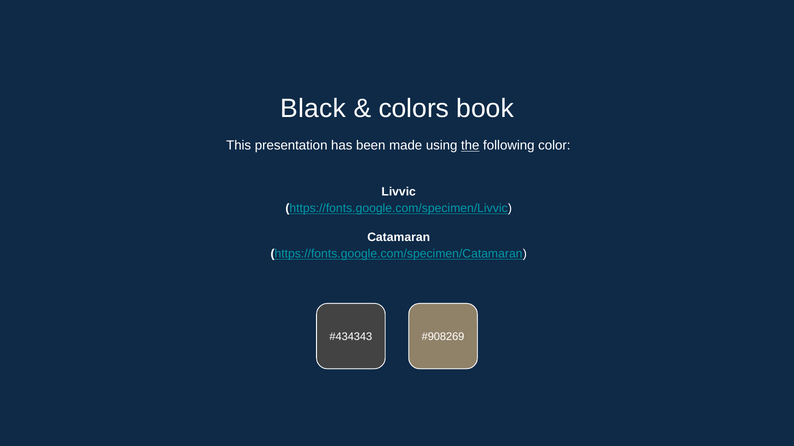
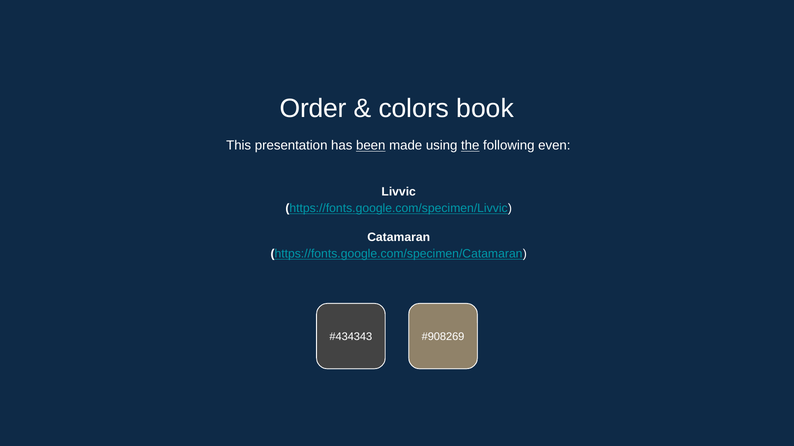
Black: Black -> Order
been underline: none -> present
color: color -> even
